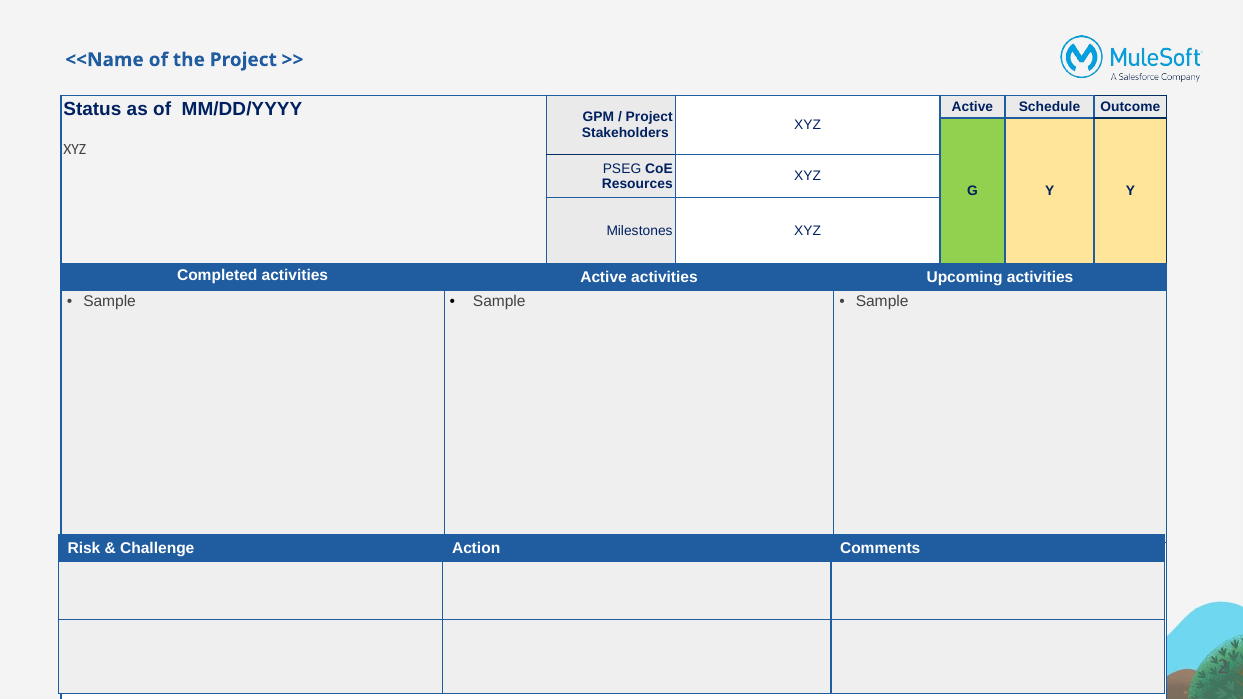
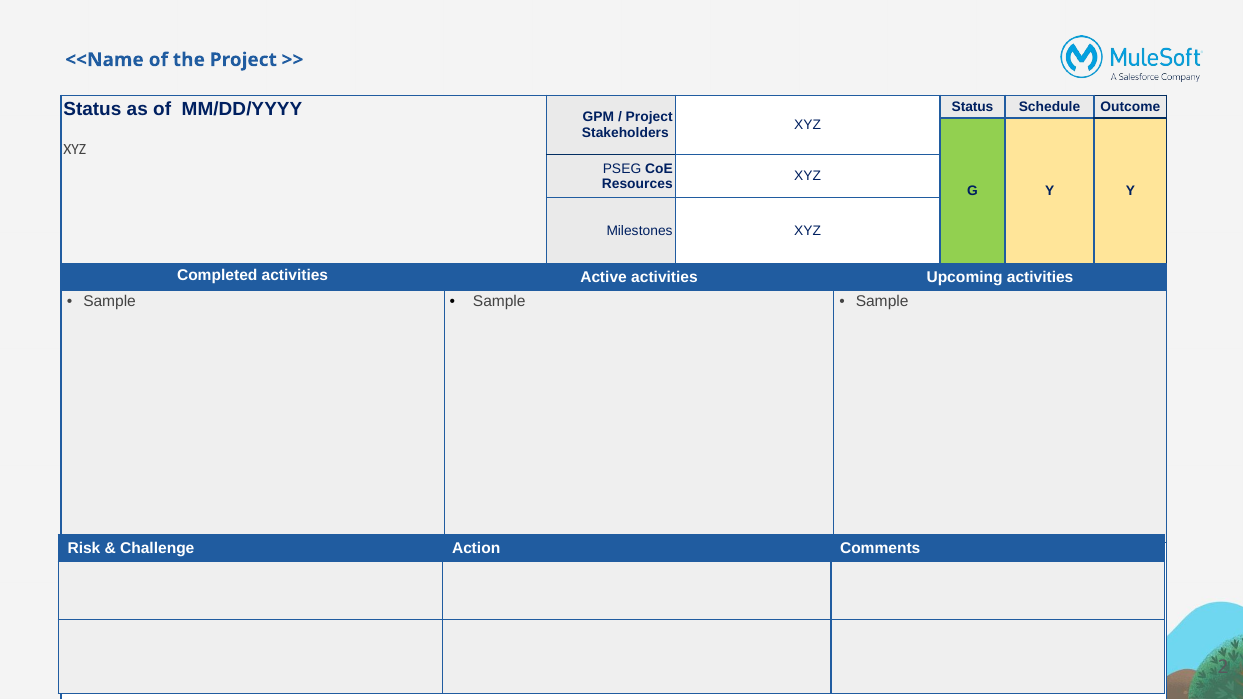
Active at (972, 107): Active -> Status
